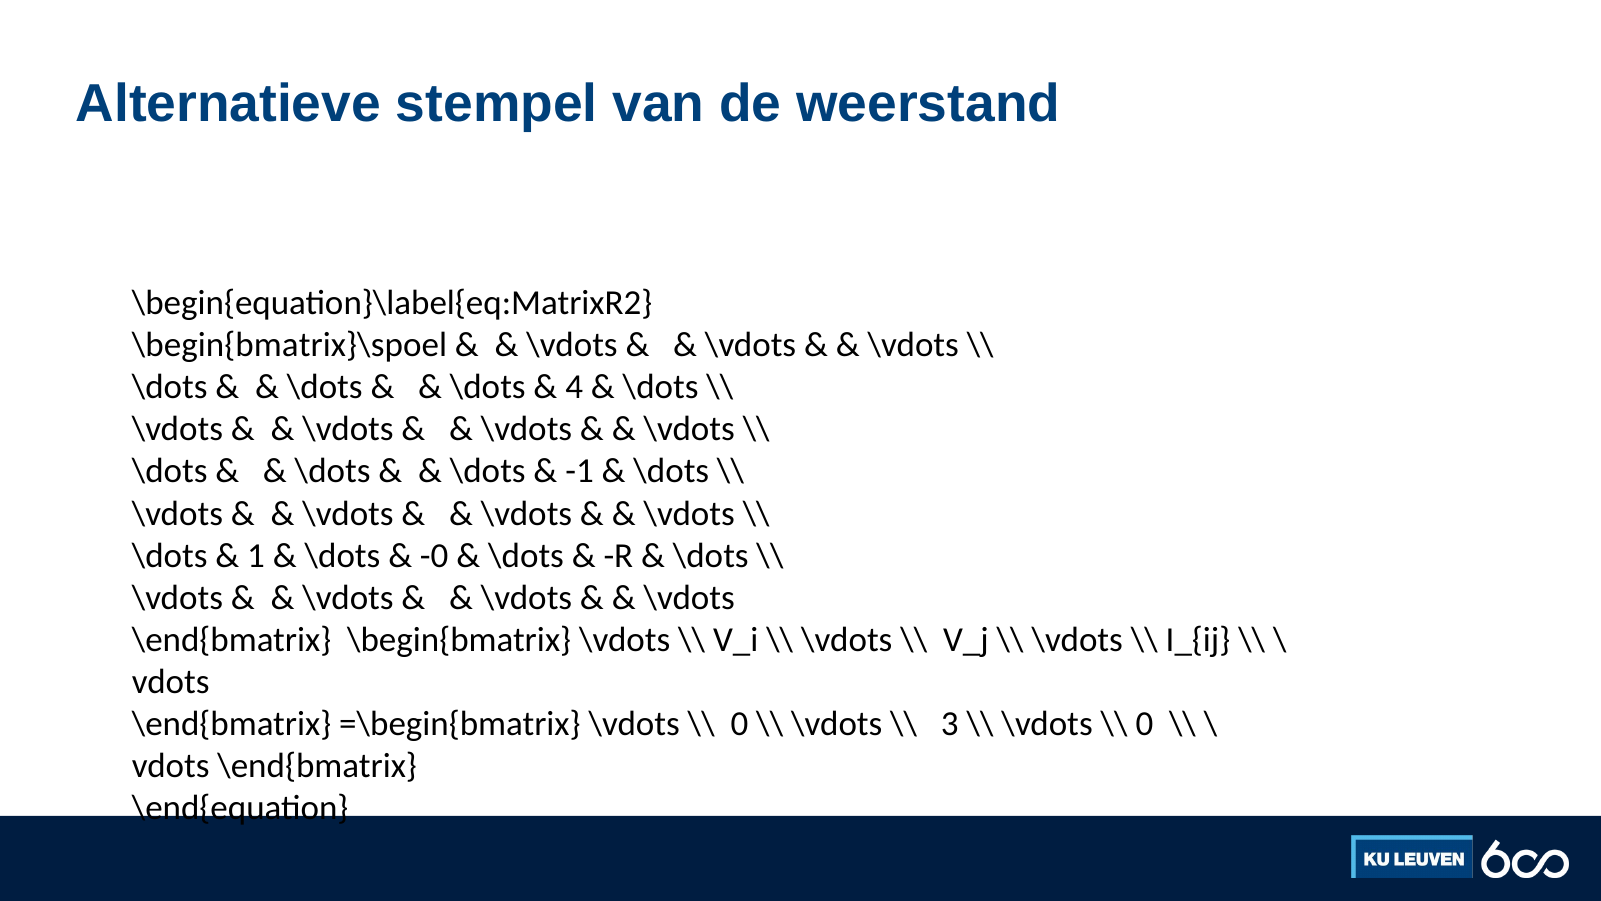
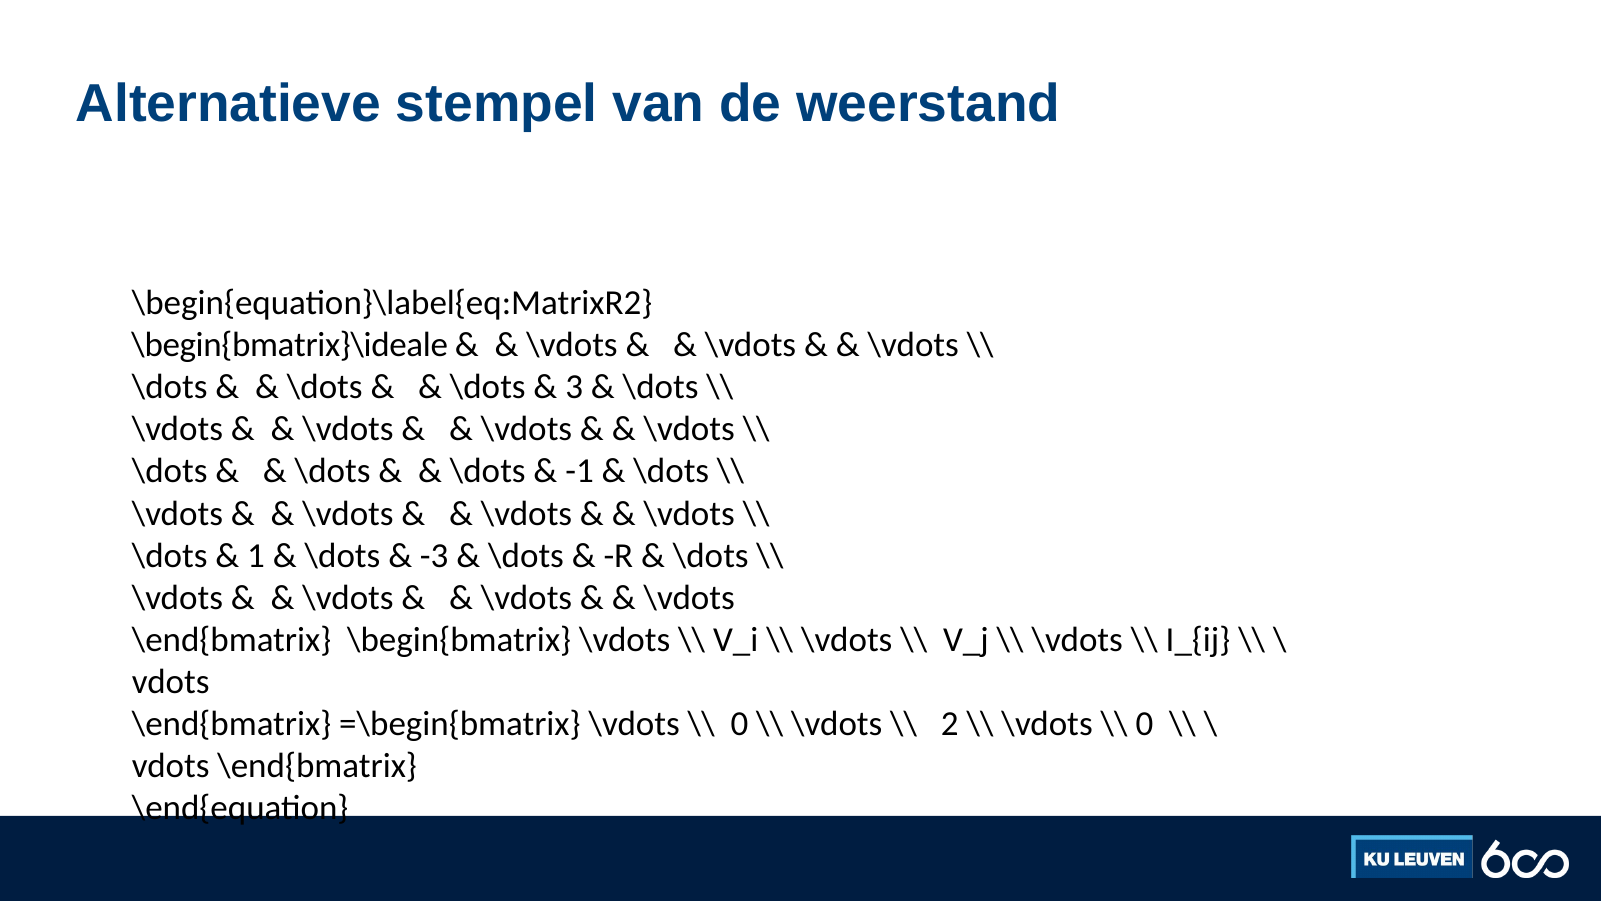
\begin{bmatrix}\spoel: \begin{bmatrix}\spoel -> \begin{bmatrix}\ideale
4: 4 -> 3
-0: -0 -> -3
3: 3 -> 2
